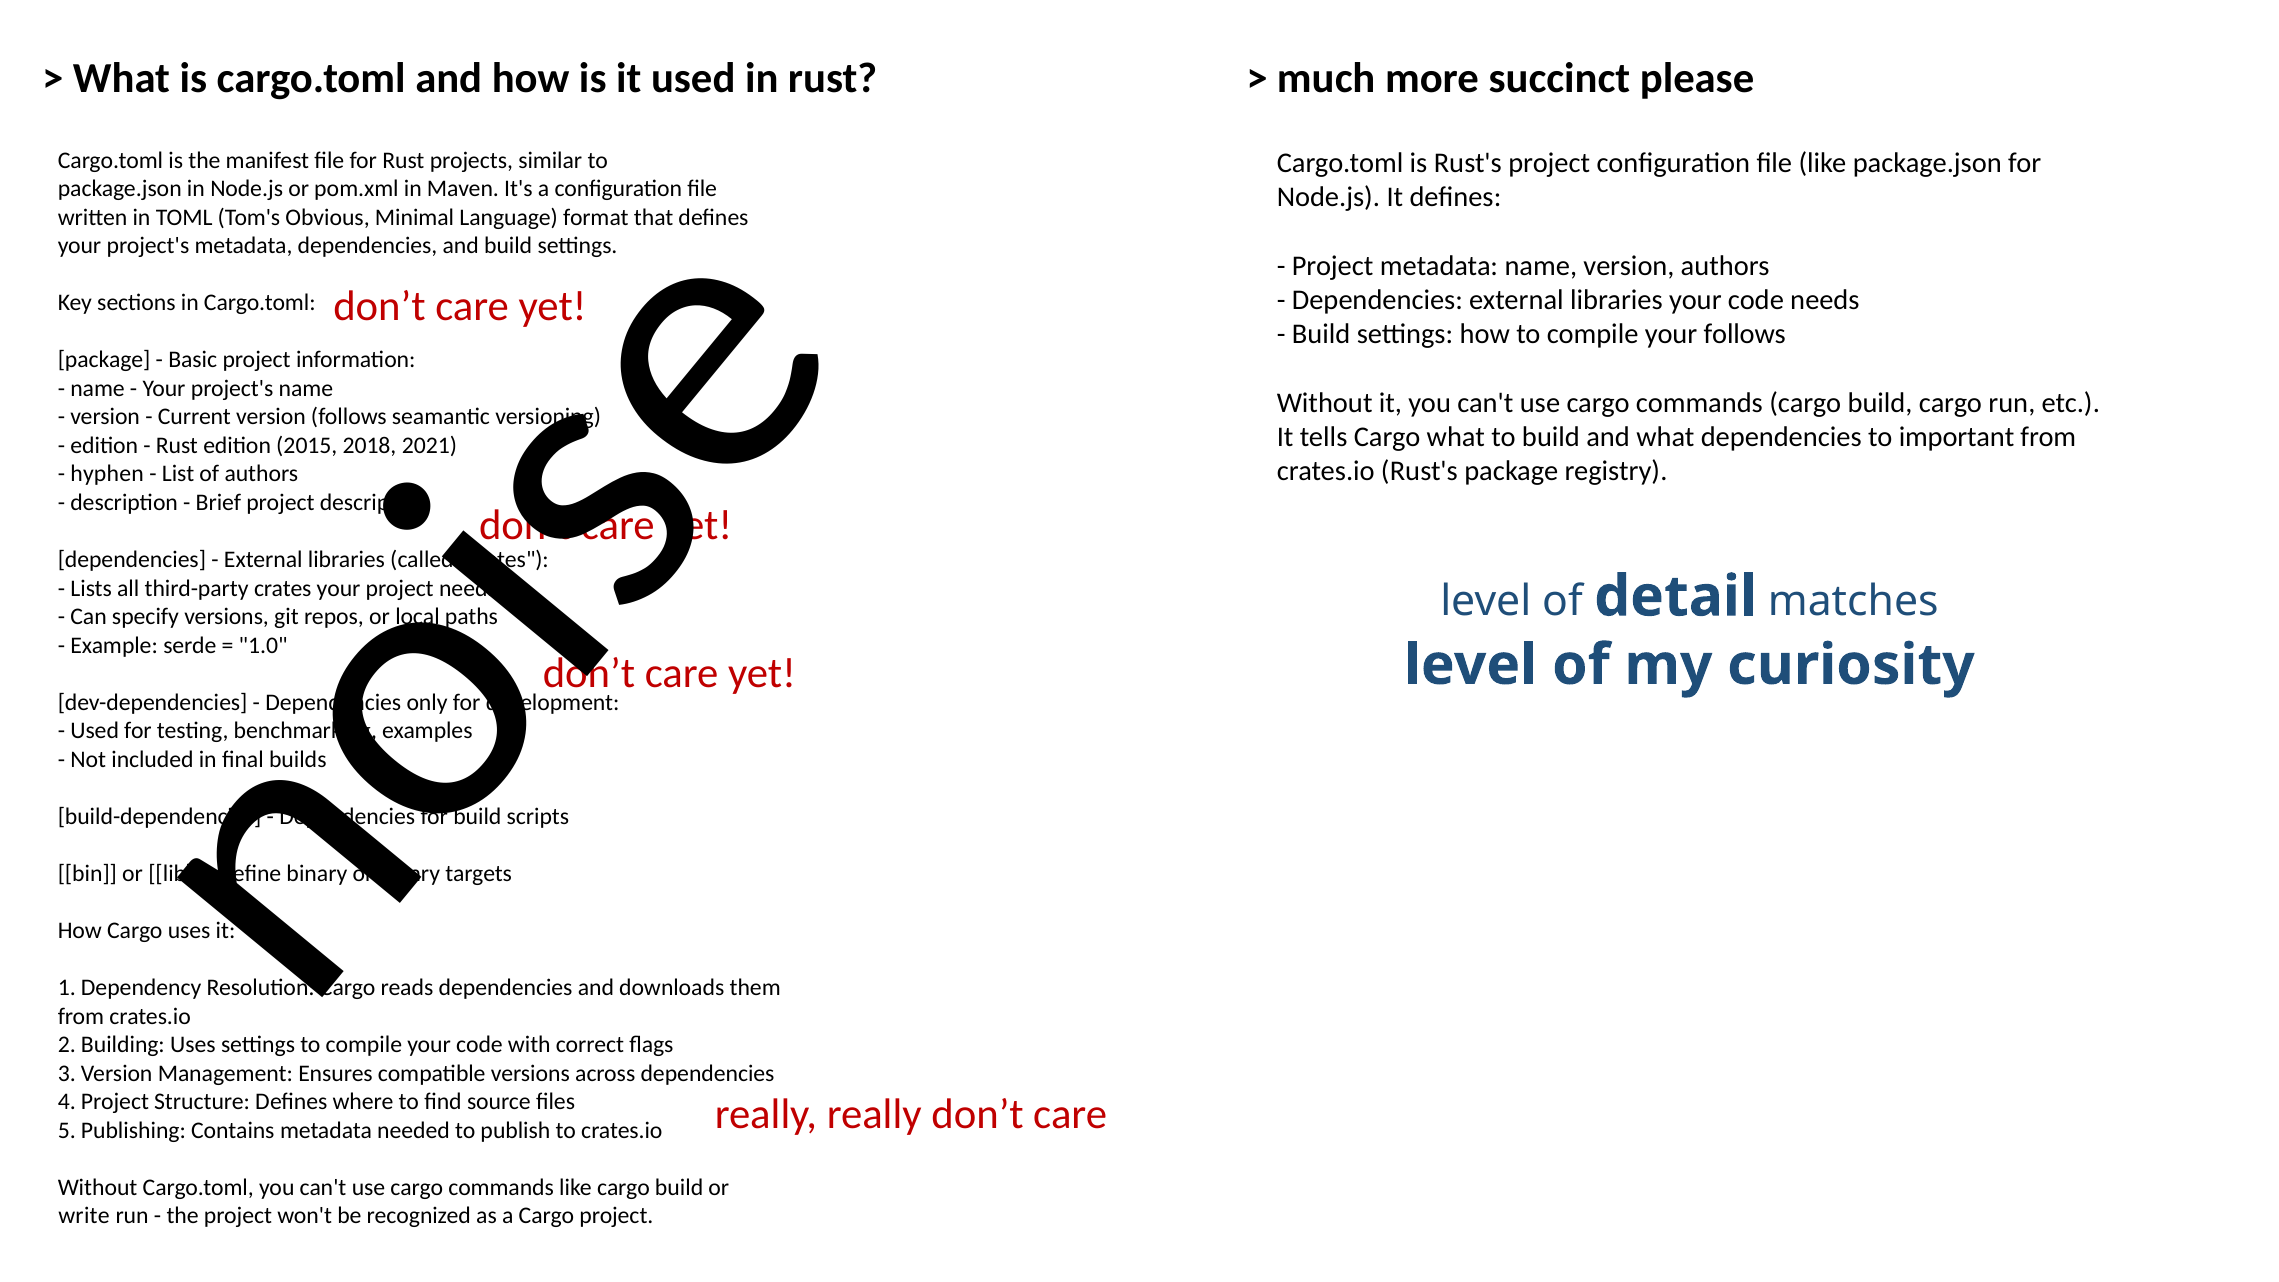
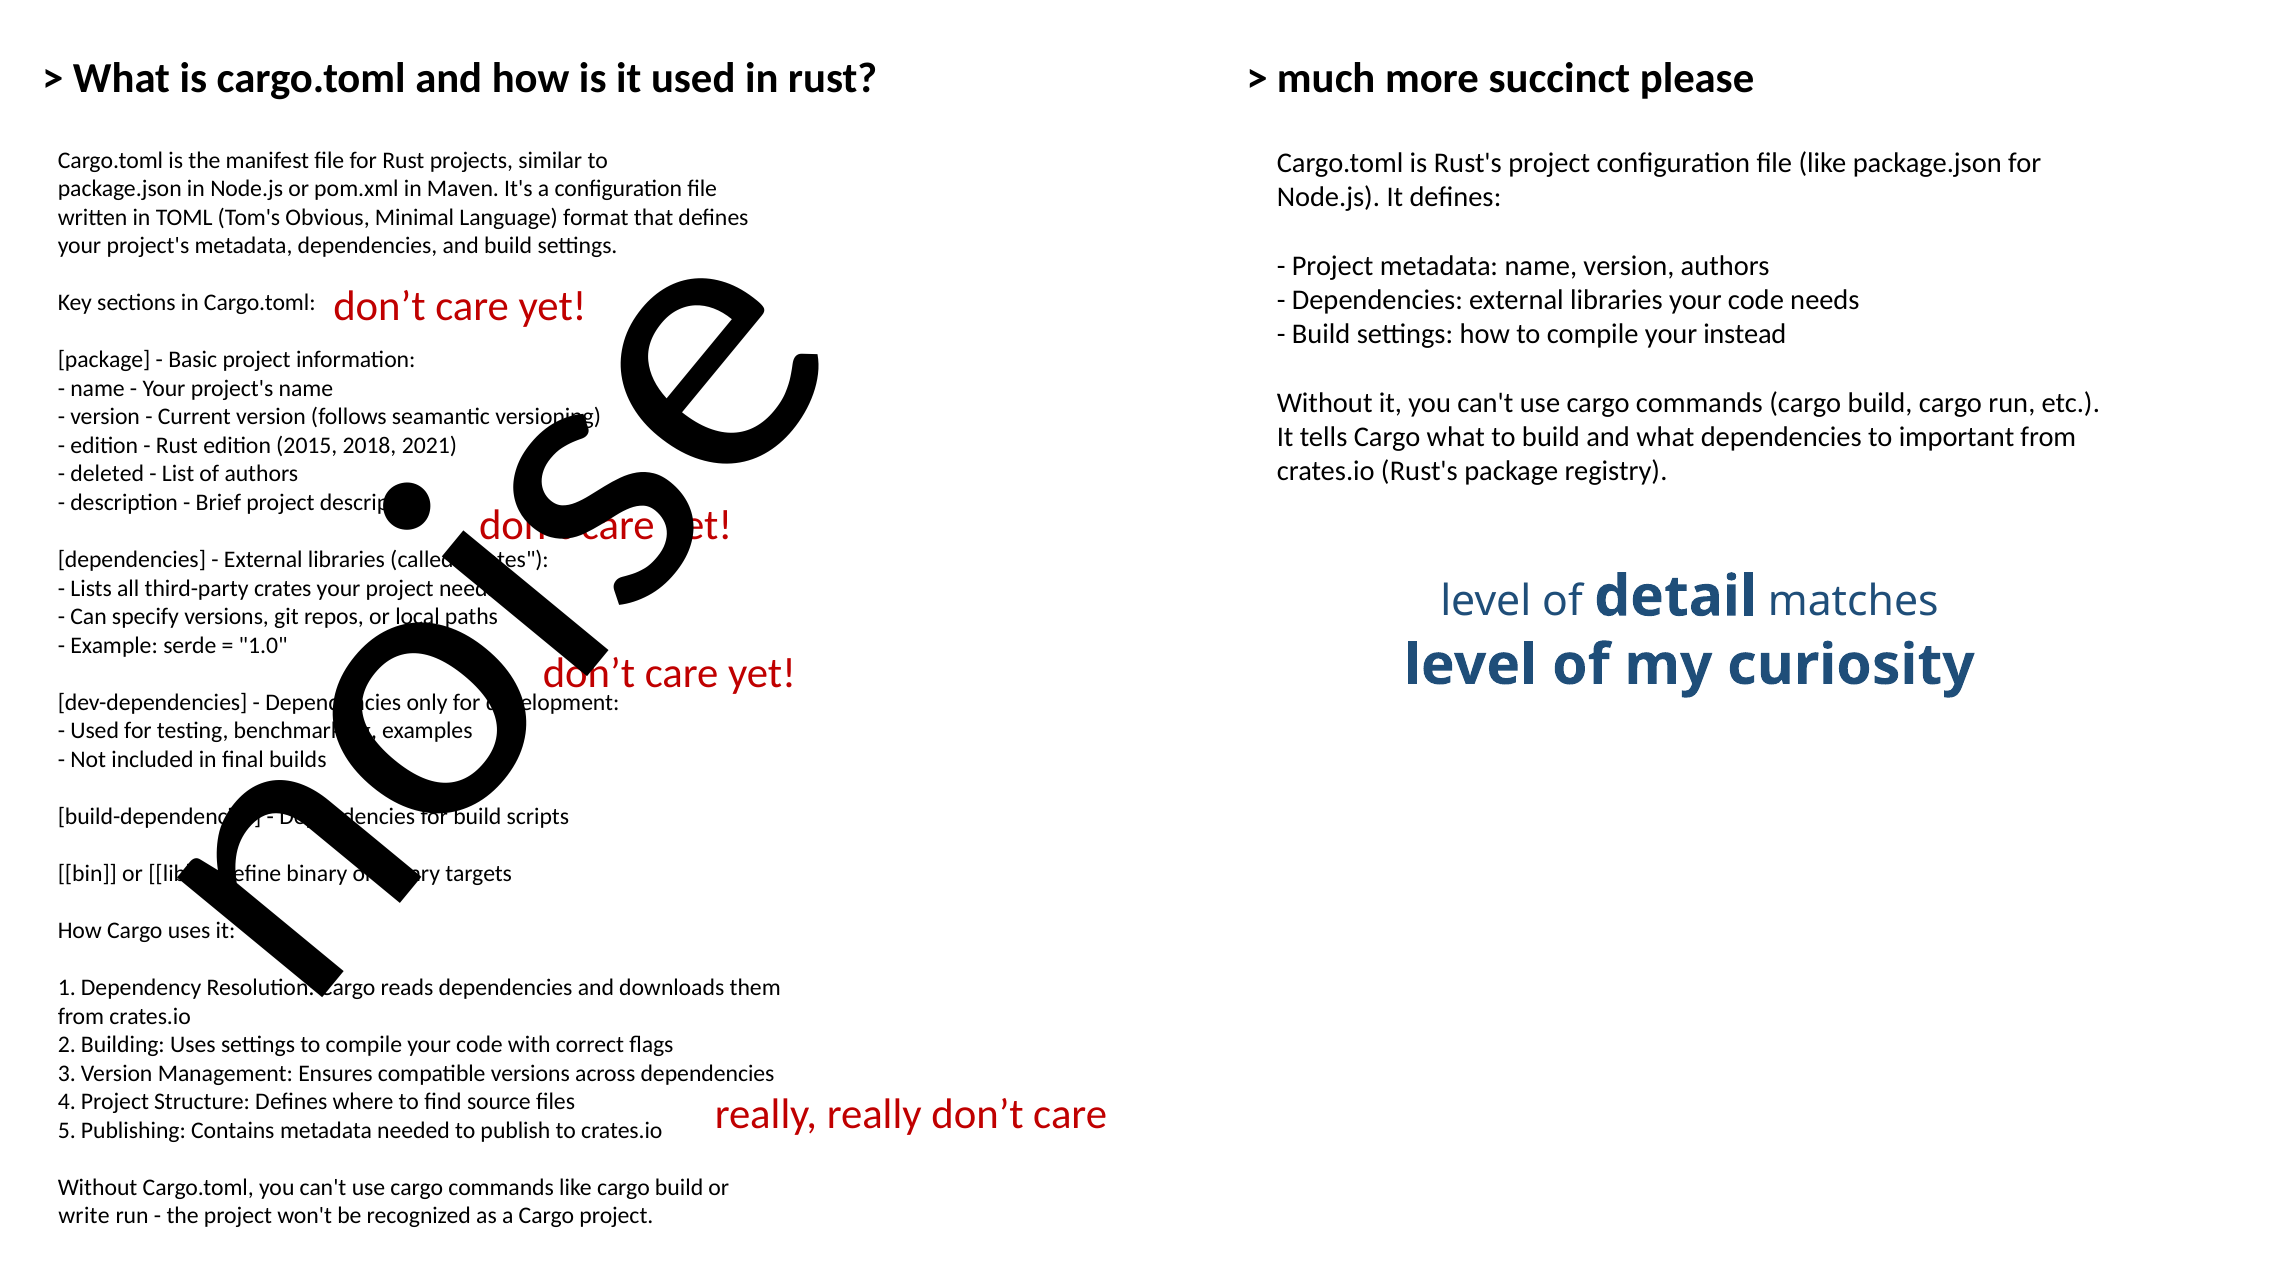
your follows: follows -> instead
hyphen: hyphen -> deleted
